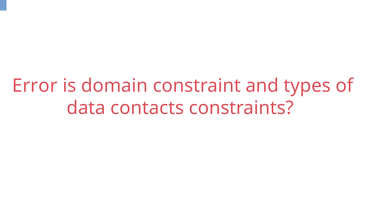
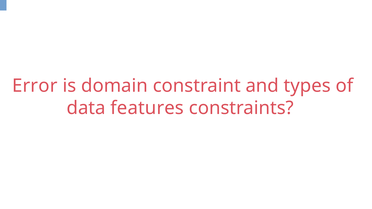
contacts: contacts -> features
